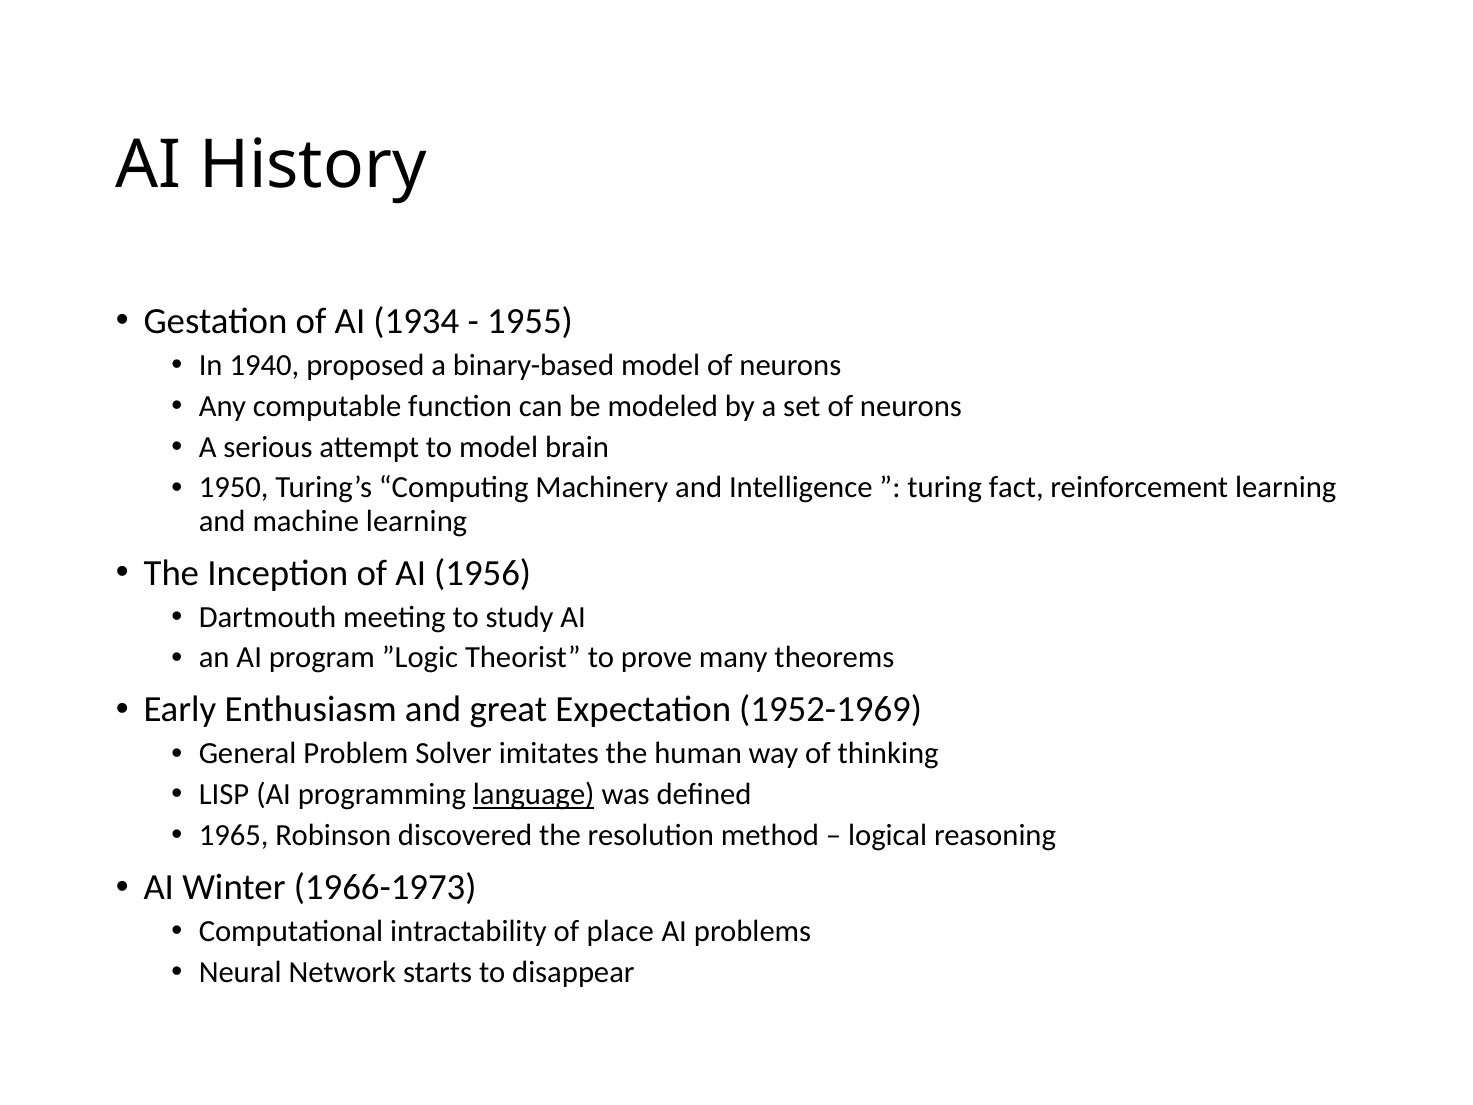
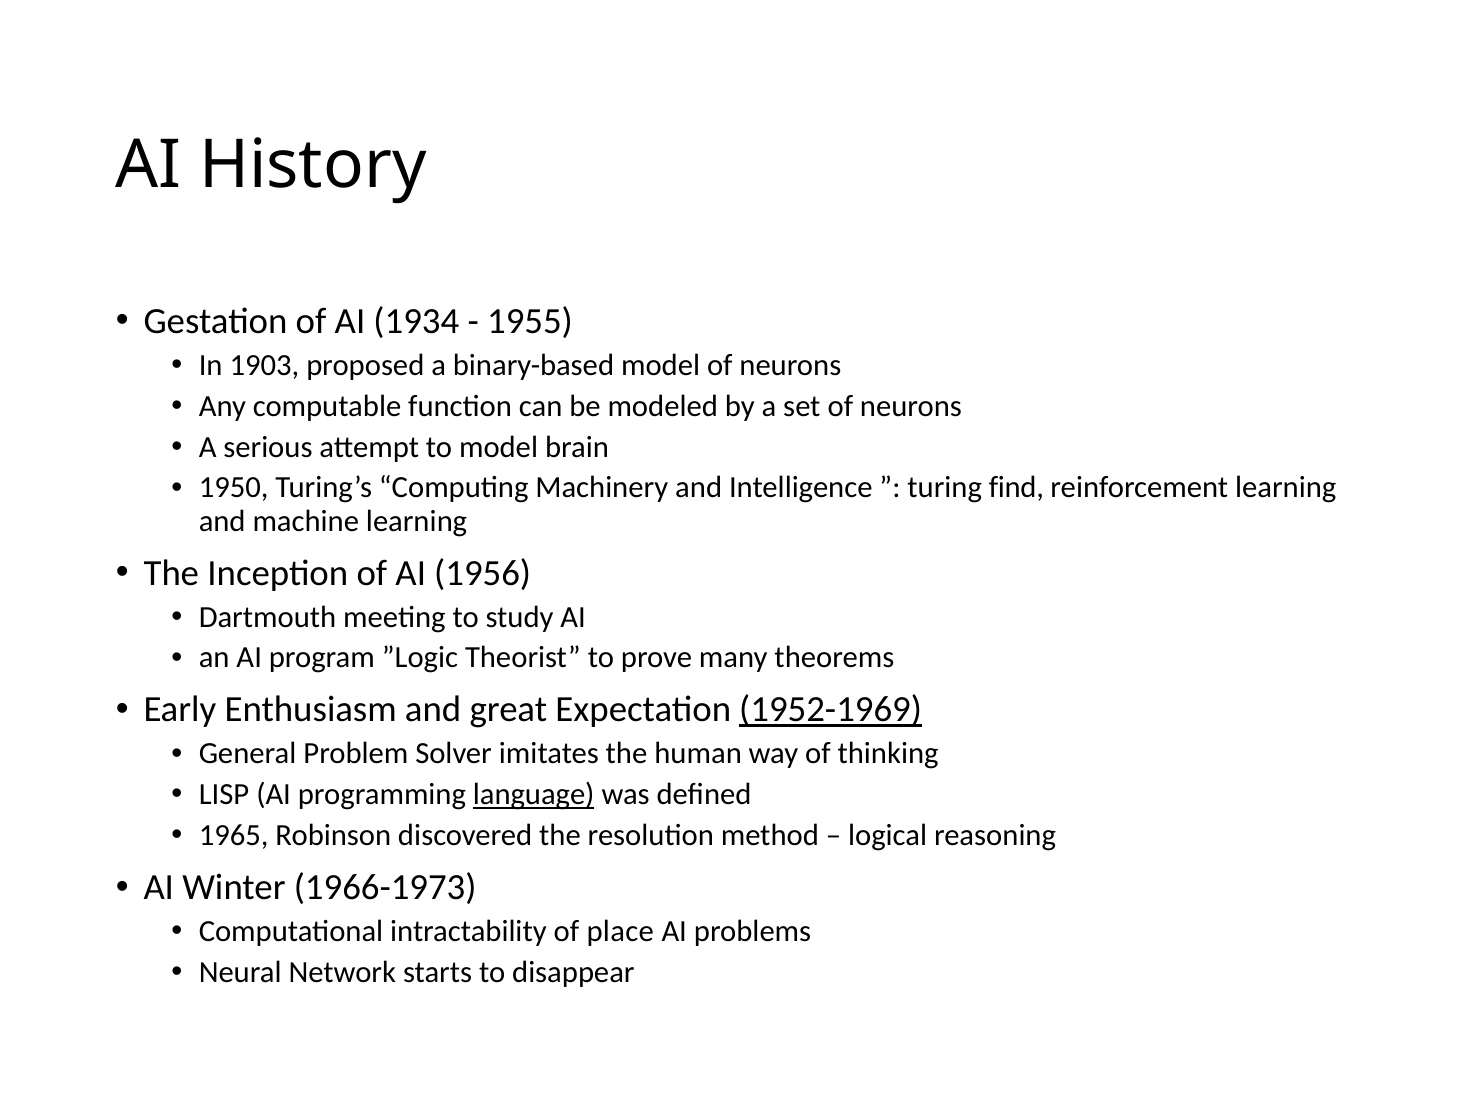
1940: 1940 -> 1903
fact: fact -> find
1952-1969 underline: none -> present
